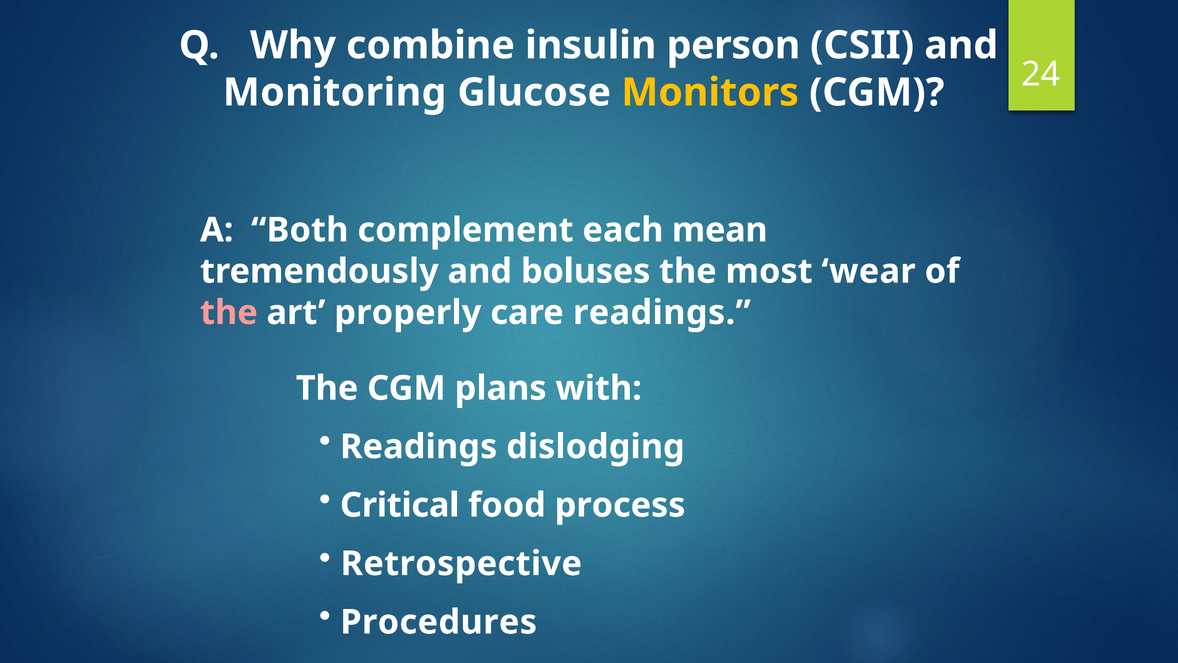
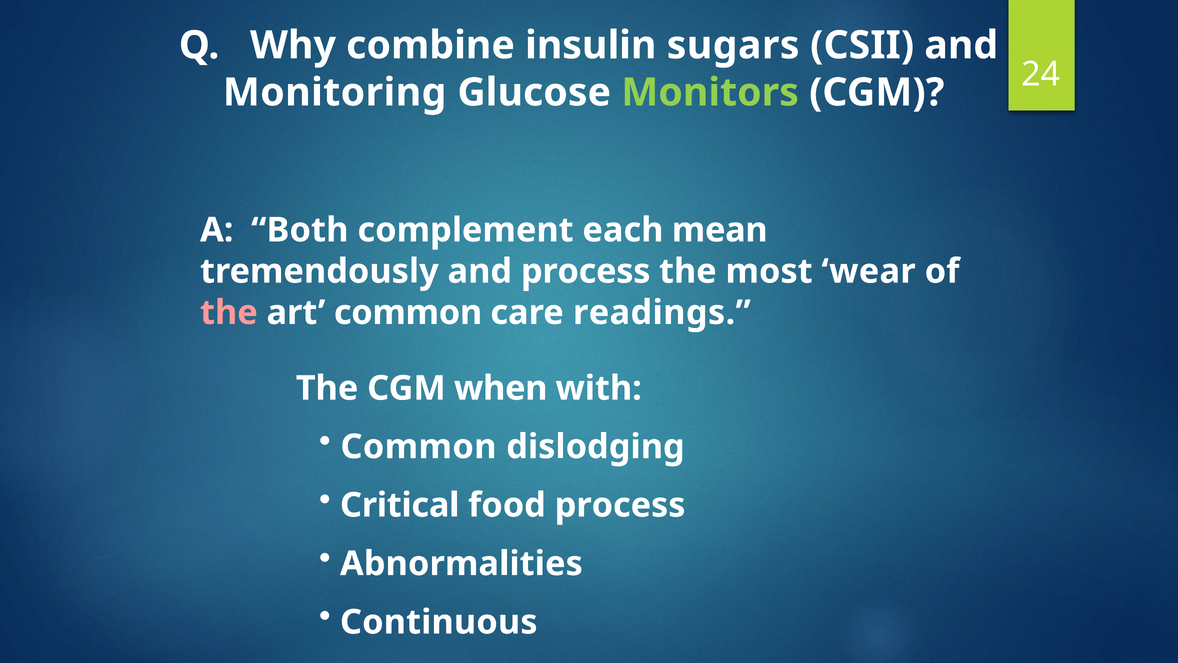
person: person -> sugars
Monitors colour: yellow -> light green
and boluses: boluses -> process
art properly: properly -> common
plans: plans -> when
Readings at (419, 447): Readings -> Common
Retrospective: Retrospective -> Abnormalities
Procedures: Procedures -> Continuous
